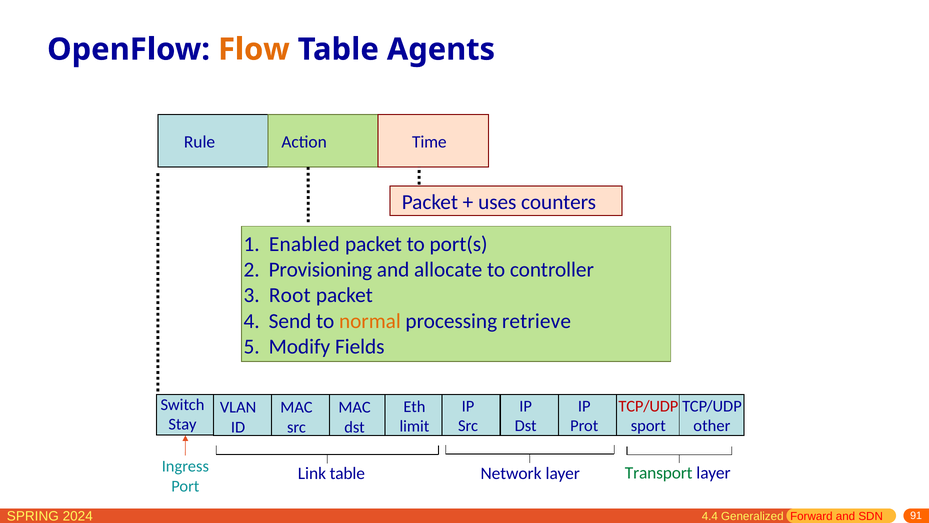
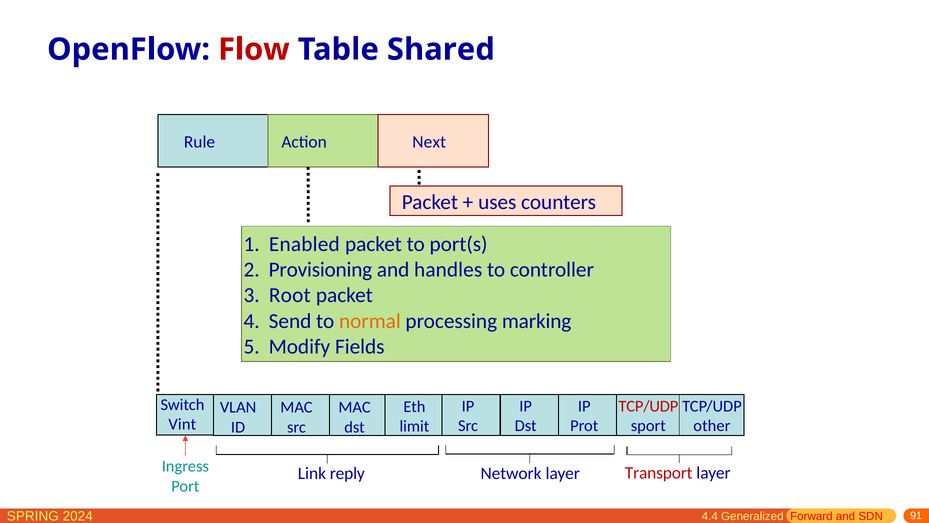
Flow colour: orange -> red
Agents: Agents -> Shared
Time: Time -> Next
allocate: allocate -> handles
retrieve: retrieve -> marking
Stay: Stay -> Vint
Link table: table -> reply
Transport colour: green -> red
